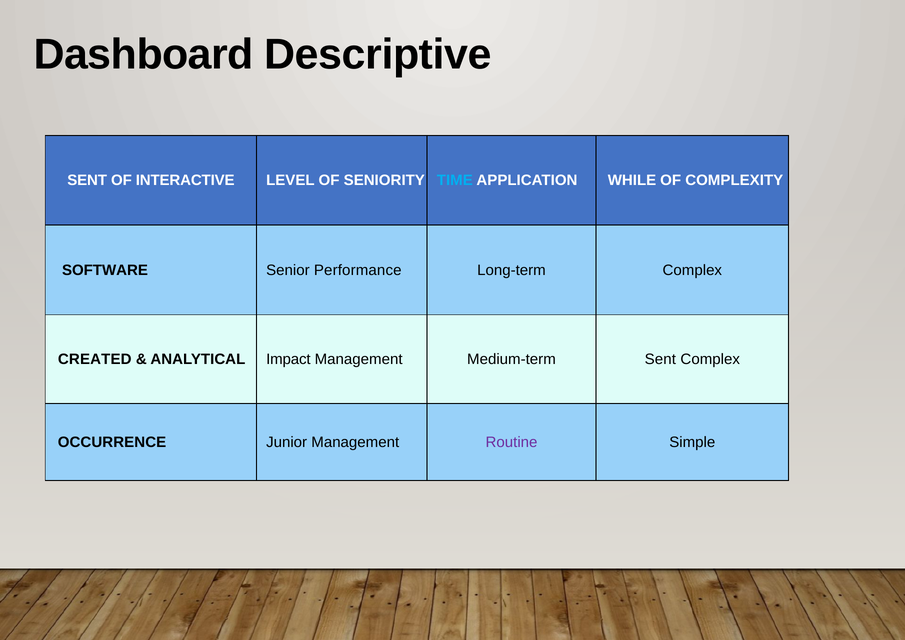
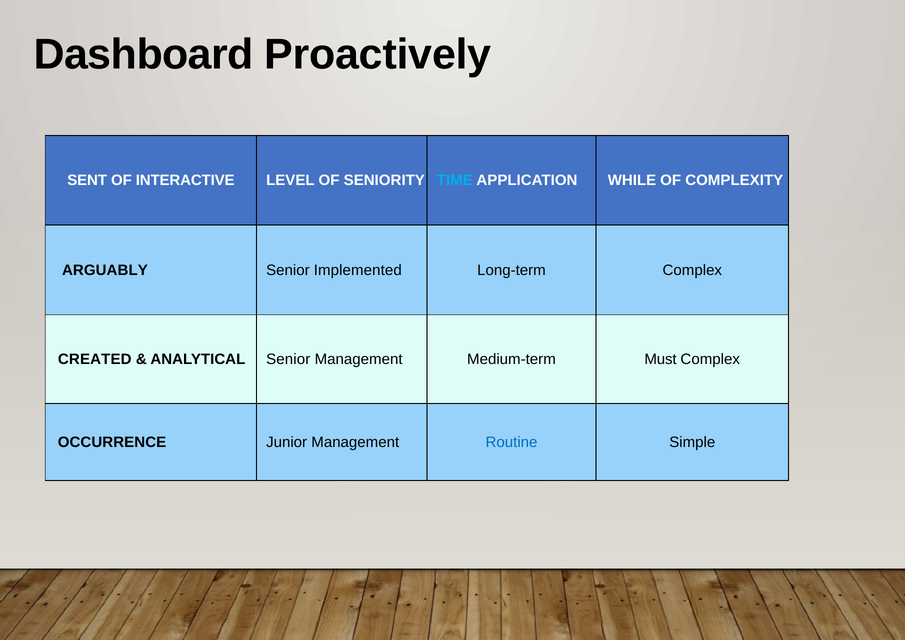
Descriptive: Descriptive -> Proactively
SOFTWARE: SOFTWARE -> ARGUABLY
Performance: Performance -> Implemented
ANALYTICAL Impact: Impact -> Senior
Medium-term Sent: Sent -> Must
Routine colour: purple -> blue
